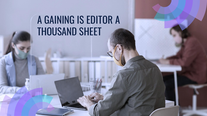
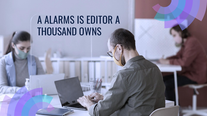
GAINING: GAINING -> ALARMS
SHEET: SHEET -> OWNS
